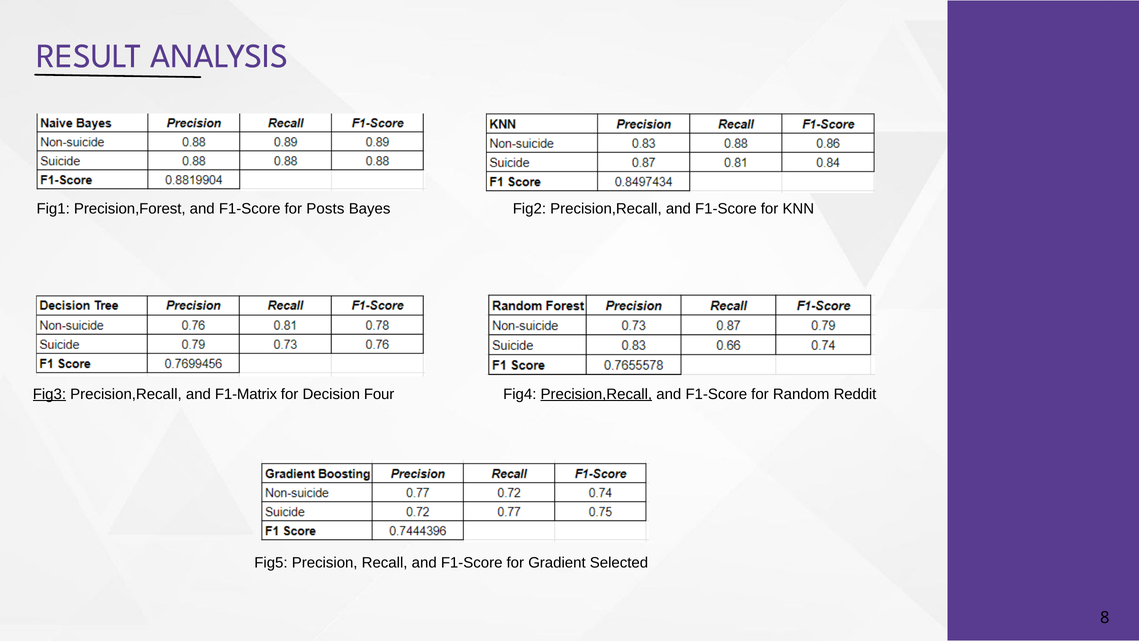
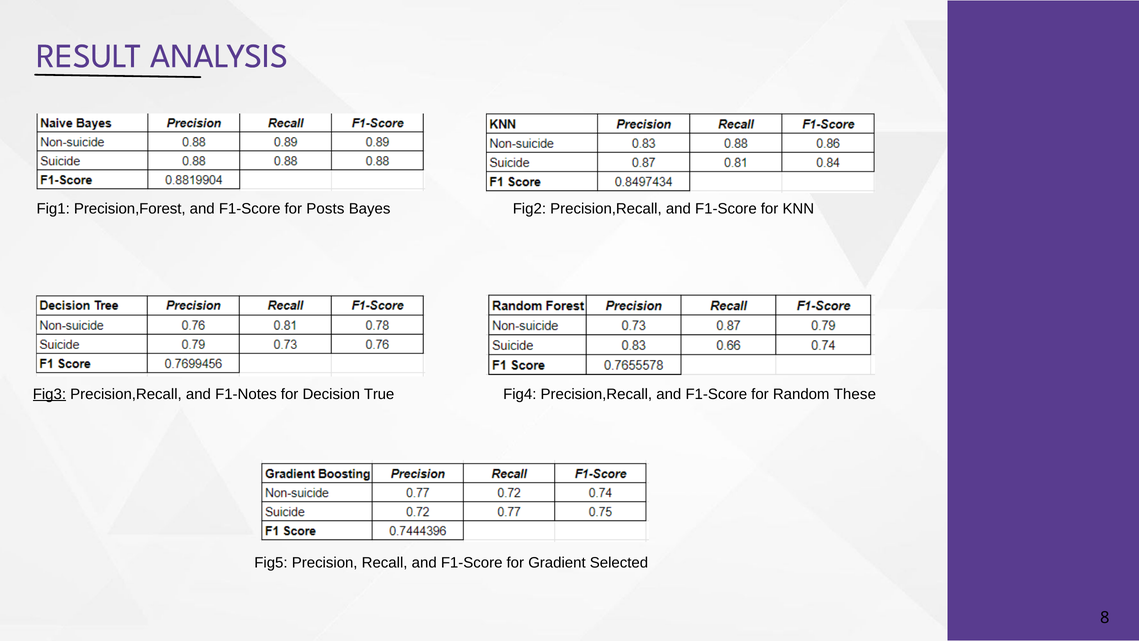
F1-Matrix: F1-Matrix -> F1-Notes
Four: Four -> True
Precision,Recall at (596, 394) underline: present -> none
Reddit: Reddit -> These
